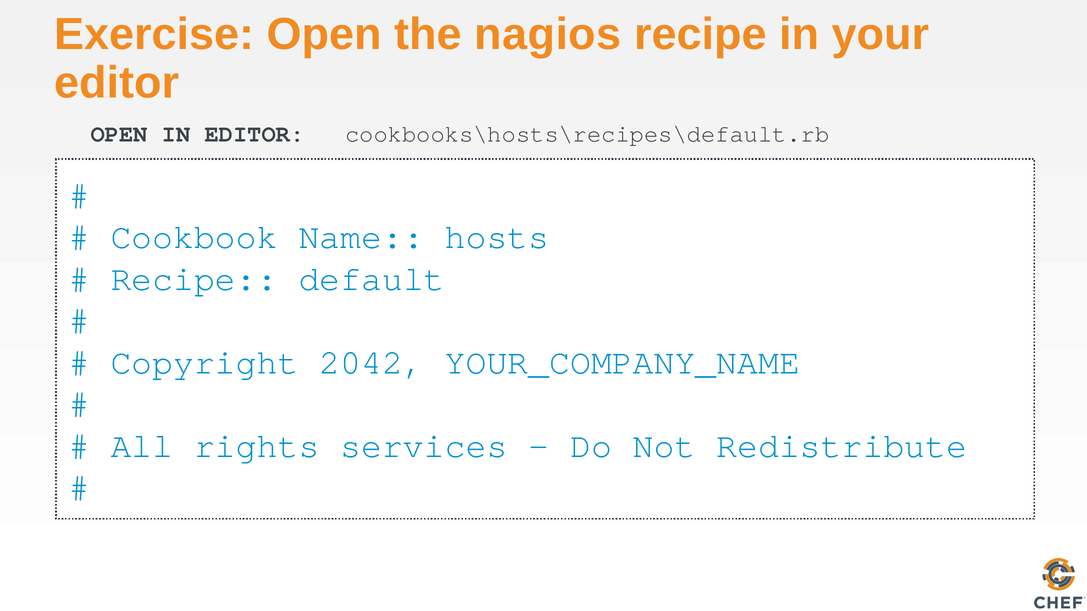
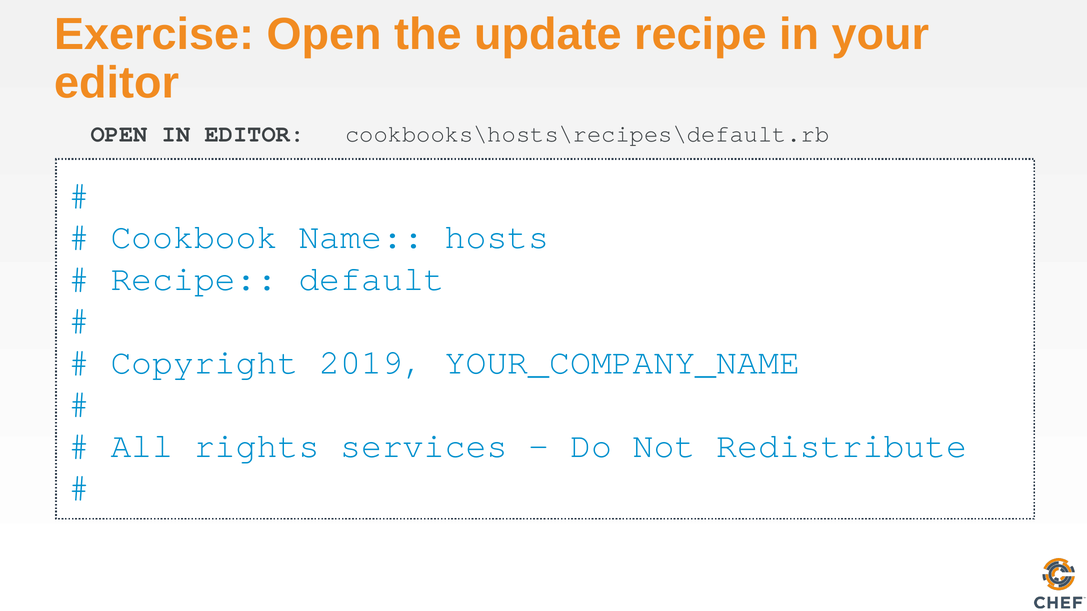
nagios: nagios -> update
2042: 2042 -> 2019
